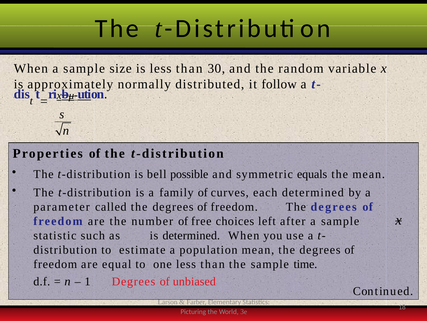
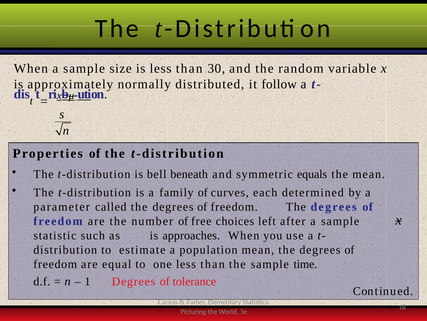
possible: possible -> beneath
is determined: determined -> approaches
unbiased: unbiased -> tolerance
